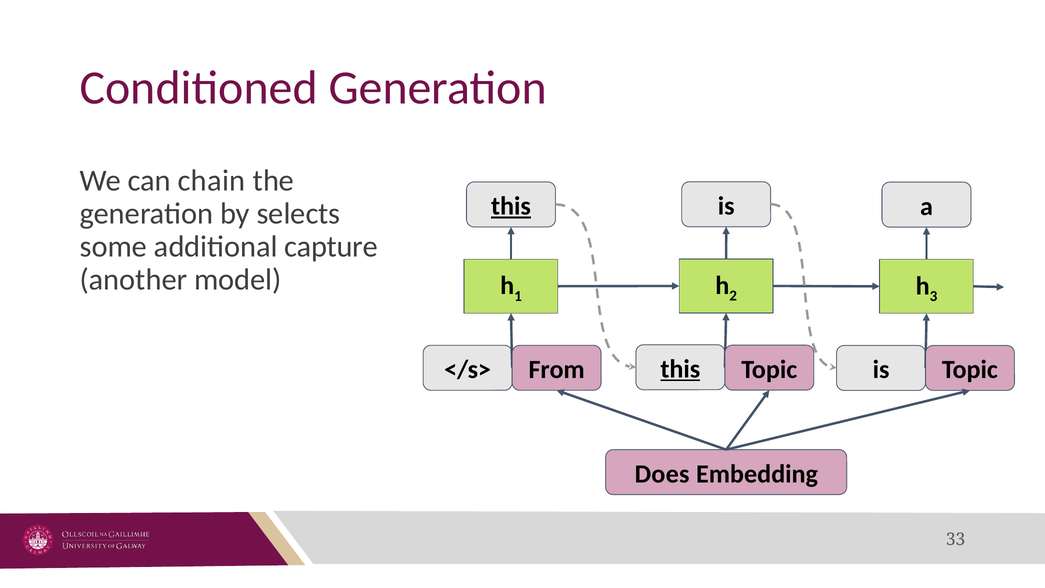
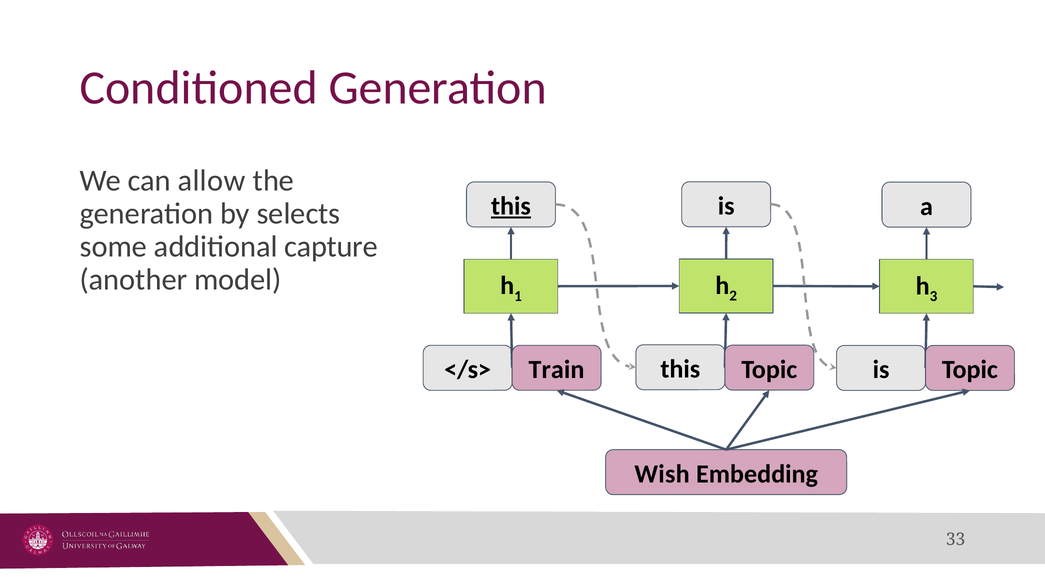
chain: chain -> allow
From: From -> Train
this at (680, 369) underline: present -> none
Does: Does -> Wish
